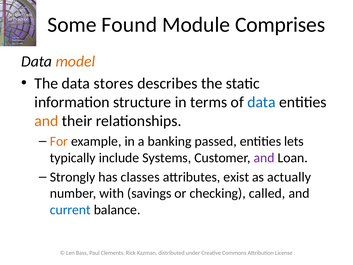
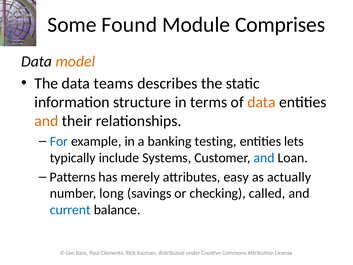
stores: stores -> teams
data at (262, 102) colour: blue -> orange
For colour: orange -> blue
passed: passed -> testing
and at (264, 158) colour: purple -> blue
Strongly: Strongly -> Patterns
classes: classes -> merely
exist: exist -> easy
with: with -> long
